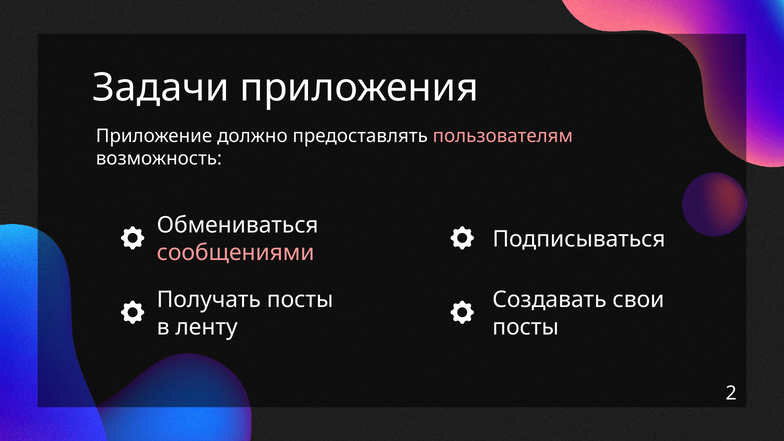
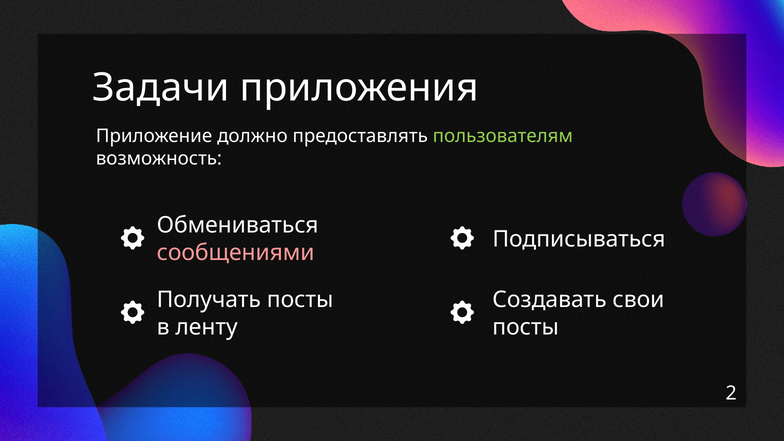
пользователям colour: pink -> light green
